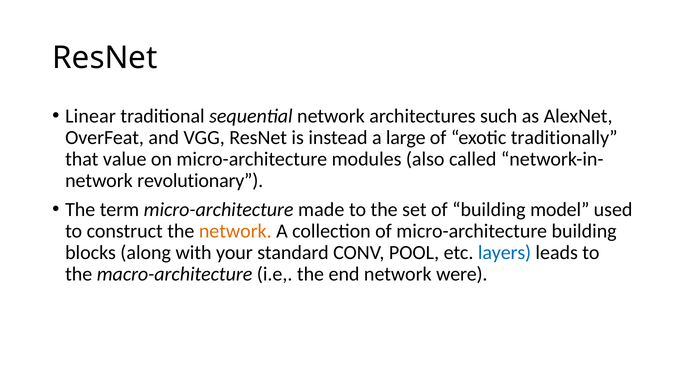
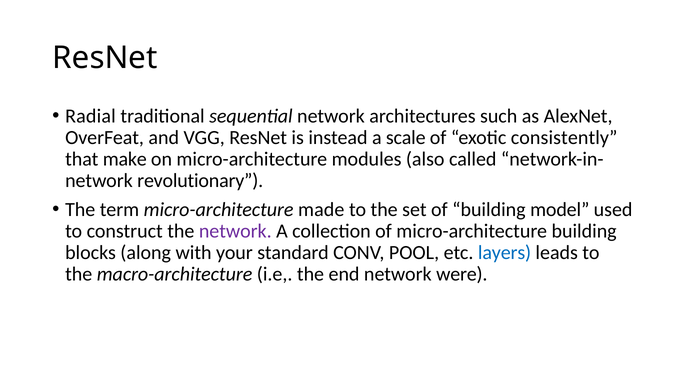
Linear: Linear -> Radial
large: large -> scale
traditionally: traditionally -> consistently
value: value -> make
network at (235, 231) colour: orange -> purple
